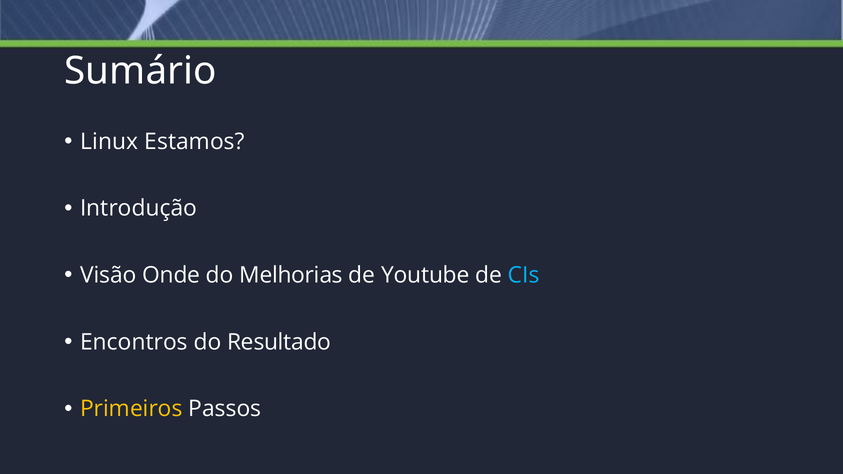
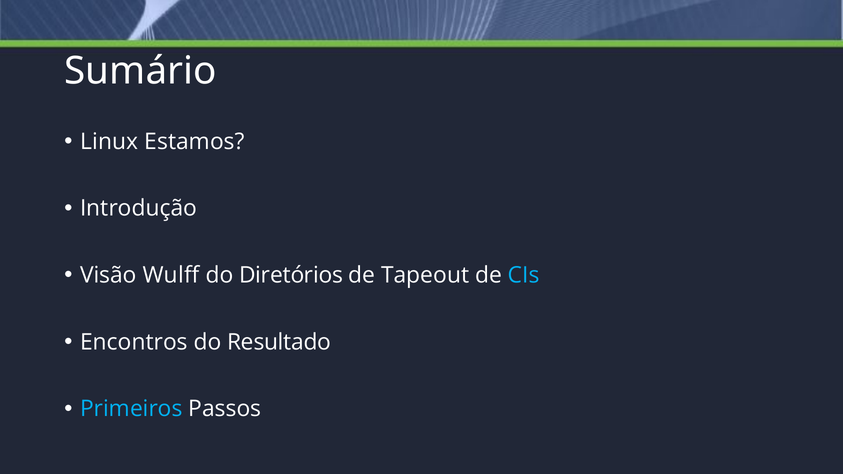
Onde: Onde -> Wulff
Melhorias: Melhorias -> Diretórios
Youtube: Youtube -> Tapeout
Primeiros colour: yellow -> light blue
